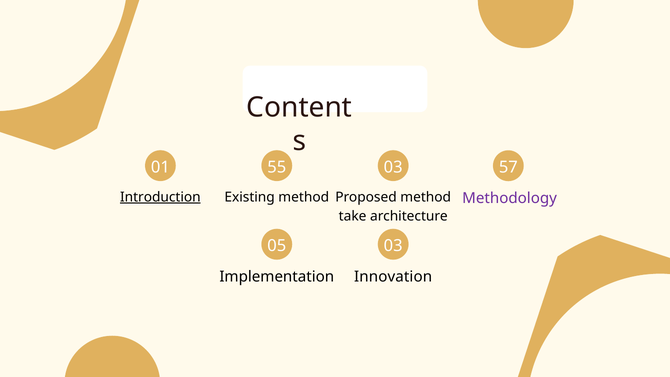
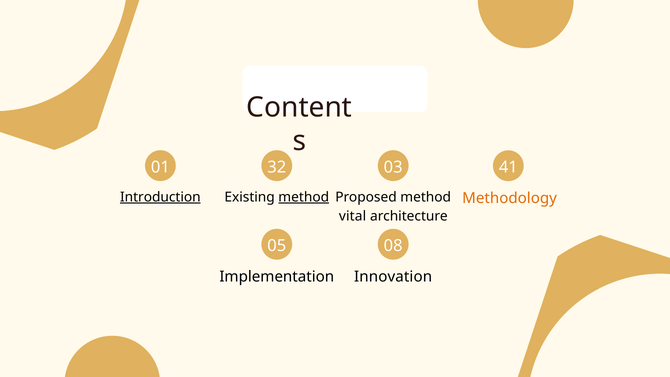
55: 55 -> 32
57: 57 -> 41
method at (304, 197) underline: none -> present
Methodology colour: purple -> orange
take: take -> vital
05 03: 03 -> 08
